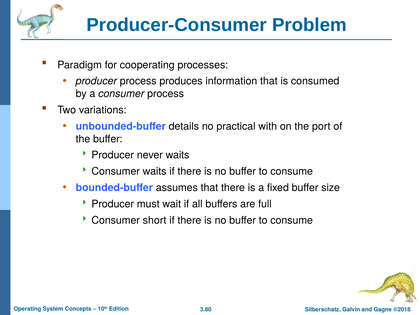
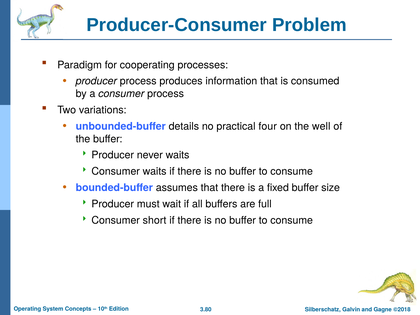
with: with -> four
port: port -> well
